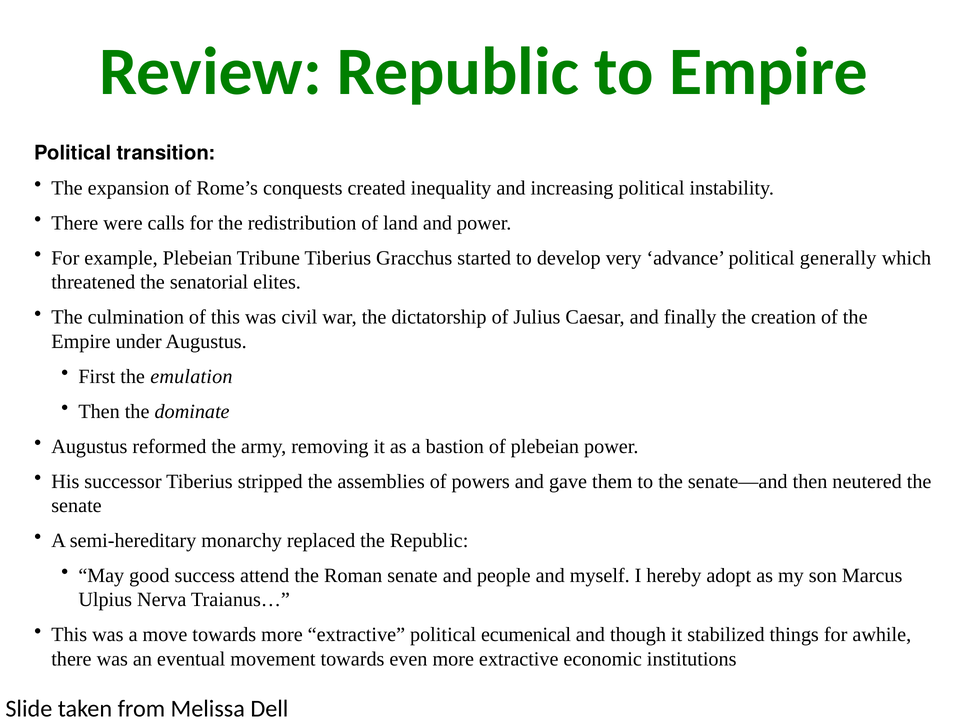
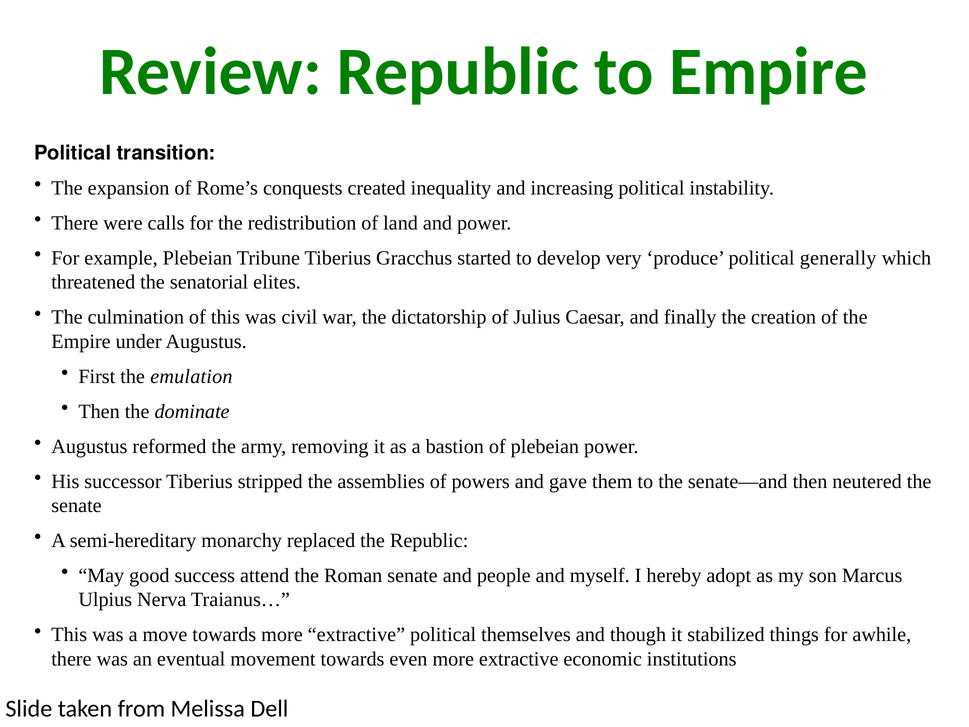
advance: advance -> produce
ecumenical: ecumenical -> themselves
